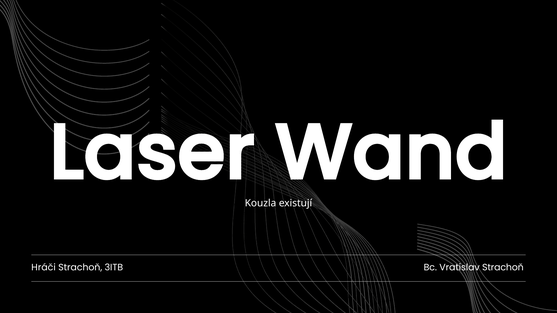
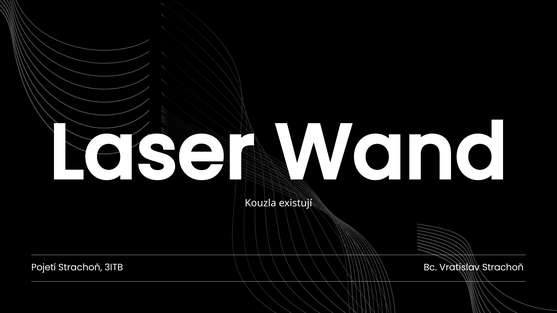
Hráči: Hráči -> Pojetí
